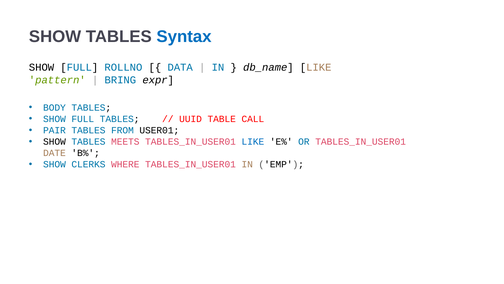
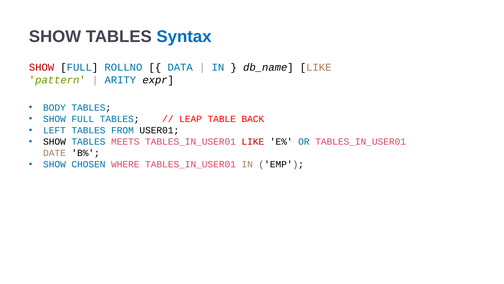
SHOW at (42, 67) colour: black -> red
BRING: BRING -> ARITY
UUID: UUID -> LEAP
CALL: CALL -> BACK
PAIR: PAIR -> LEFT
LIKE at (253, 142) colour: blue -> red
CLERKS: CLERKS -> CHOSEN
